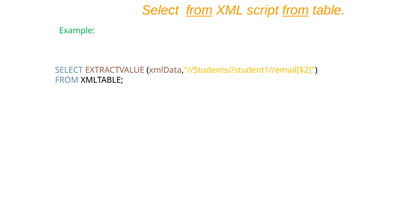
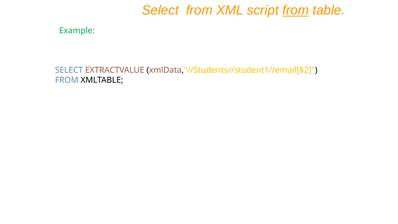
from at (199, 10) underline: present -> none
